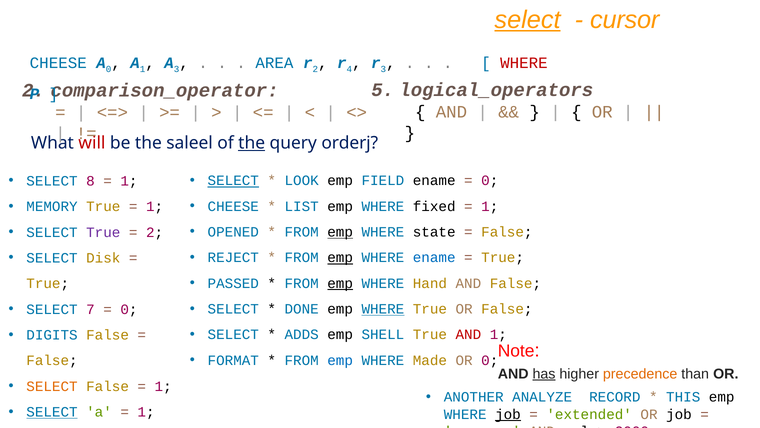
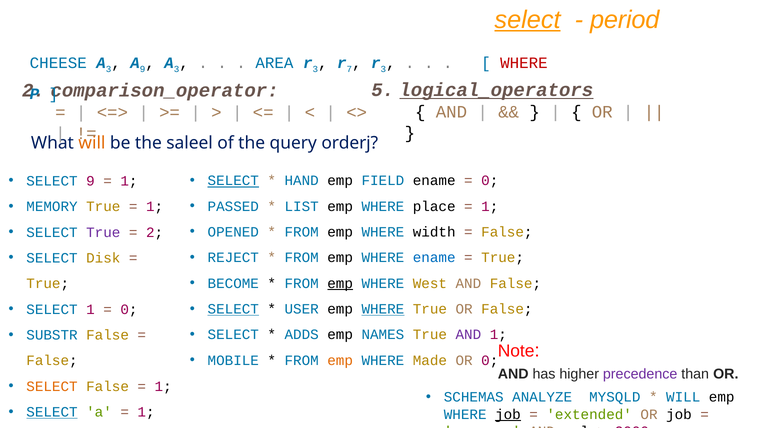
cursor: cursor -> period
0 at (109, 69): 0 -> 3
A 1: 1 -> 9
2 at (315, 69): 2 -> 3
4: 4 -> 7
logical_operators underline: none -> present
will at (92, 143) colour: red -> orange
the at (252, 143) underline: present -> none
LOOK: LOOK -> HAND
SELECT 8: 8 -> 9
CHEESE at (233, 206): CHEESE -> PASSED
fixed: fixed -> place
emp at (340, 232) underline: present -> none
state: state -> width
emp at (340, 257) underline: present -> none
PASSED: PASSED -> BECOME
Hand: Hand -> West
SELECT at (233, 309) underline: none -> present
DONE: DONE -> USER
SELECT 7: 7 -> 1
SHELL: SHELL -> NAMES
AND at (468, 334) colour: red -> purple
DIGITS: DIGITS -> SUBSTR
FORMAT: FORMAT -> MOBILE
emp at (340, 360) colour: blue -> orange
has underline: present -> none
precedence colour: orange -> purple
ANOTHER: ANOTHER -> SCHEMAS
RECORD: RECORD -> MYSQLD
THIS at (683, 397): THIS -> WILL
